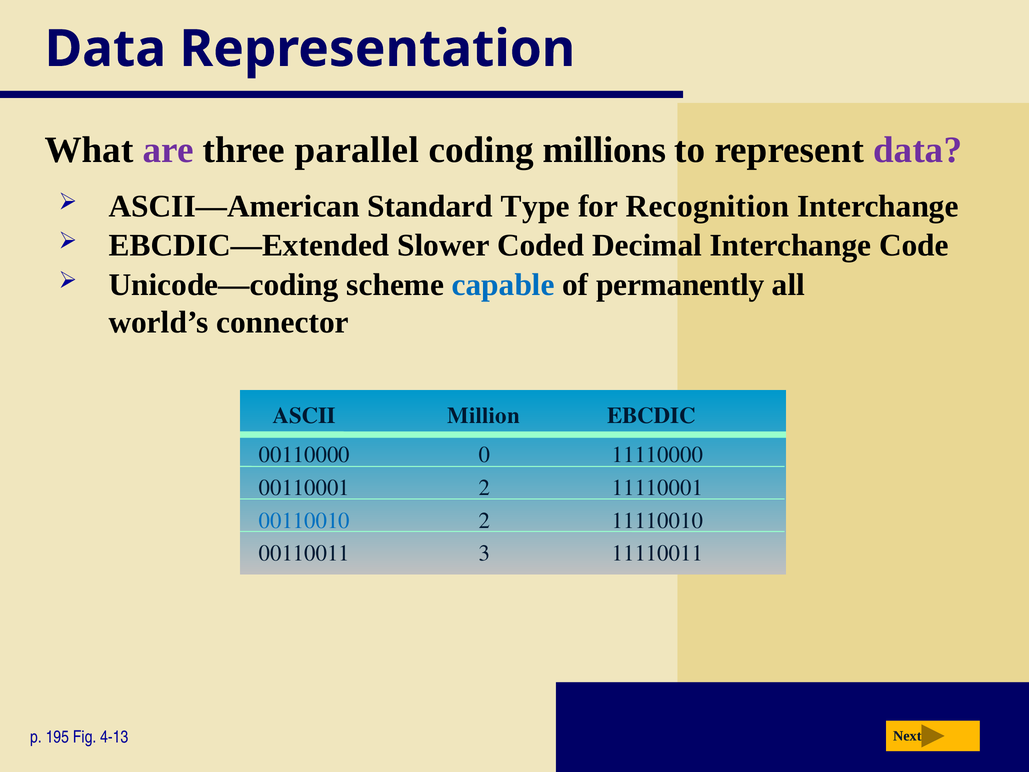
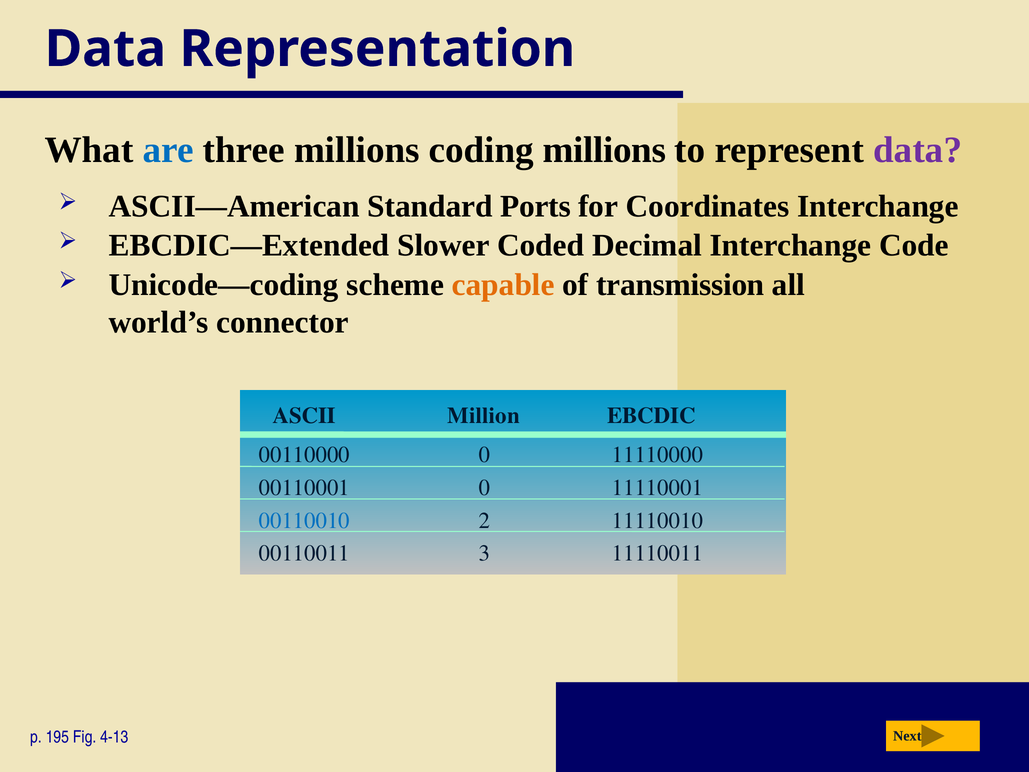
are colour: purple -> blue
three parallel: parallel -> millions
Type: Type -> Ports
Recognition: Recognition -> Coordinates
capable colour: blue -> orange
permanently: permanently -> transmission
00110001 2: 2 -> 0
